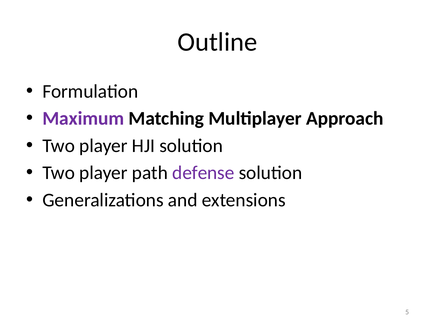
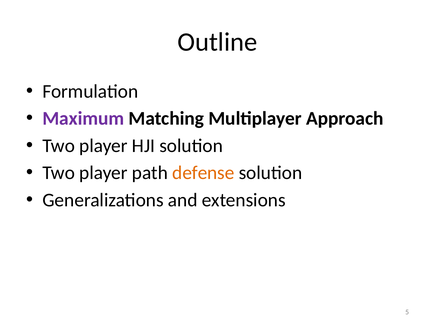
defense colour: purple -> orange
